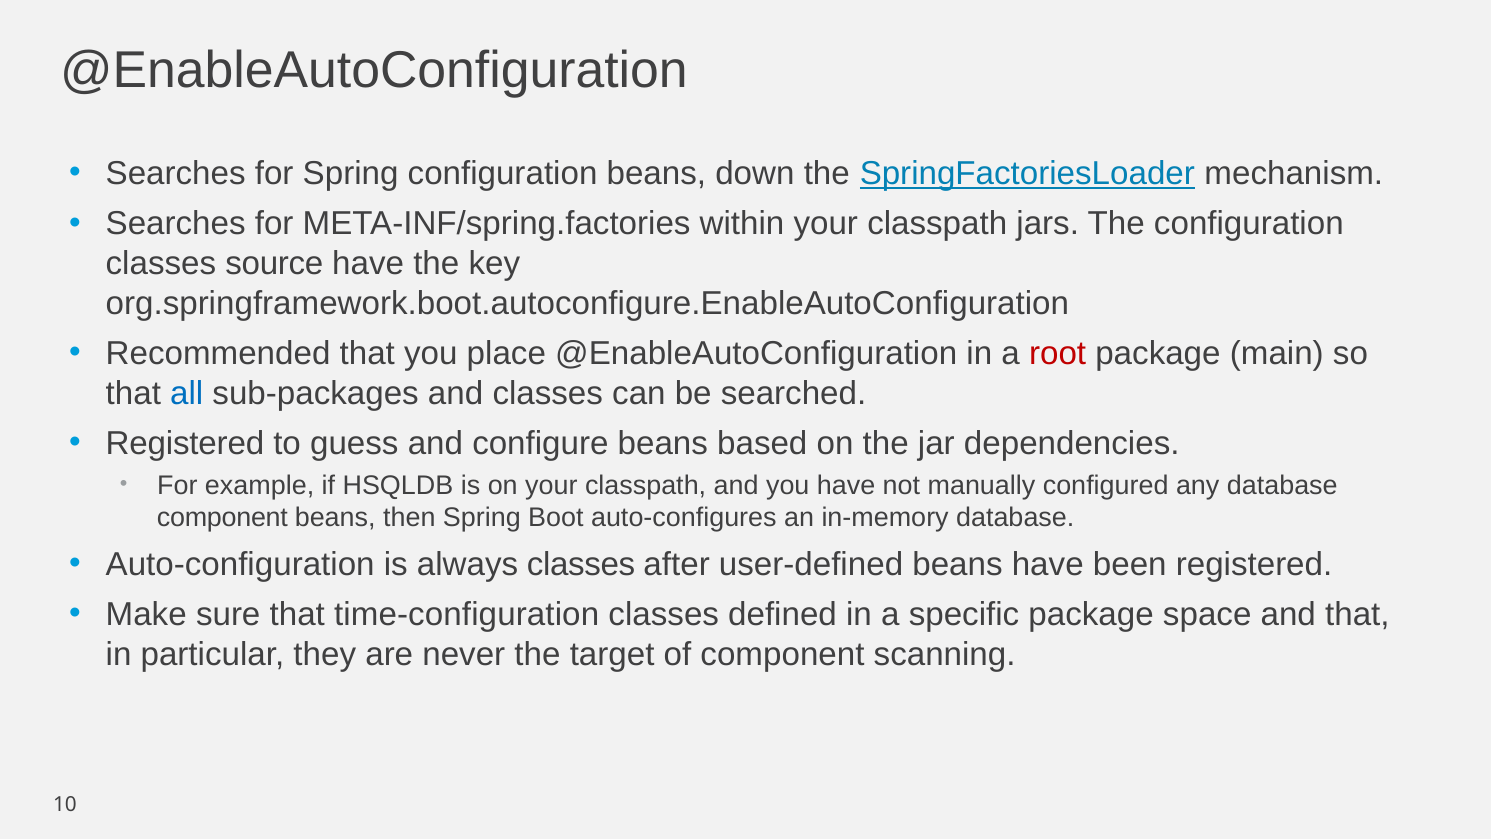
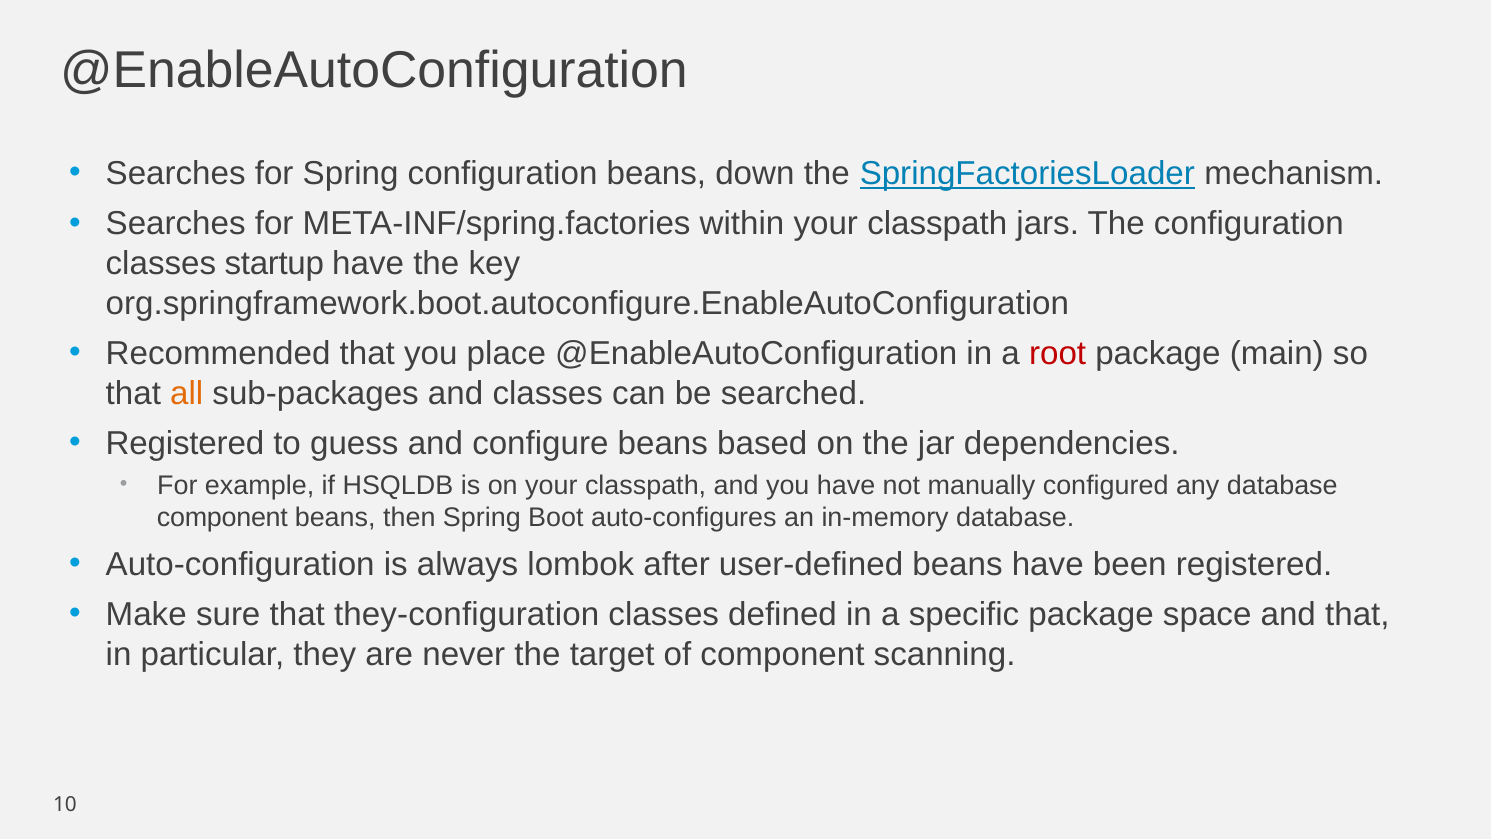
source: source -> startup
all colour: blue -> orange
always classes: classes -> lombok
time-configuration: time-configuration -> they-configuration
